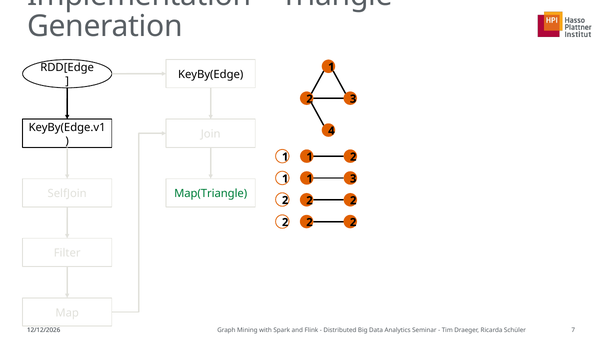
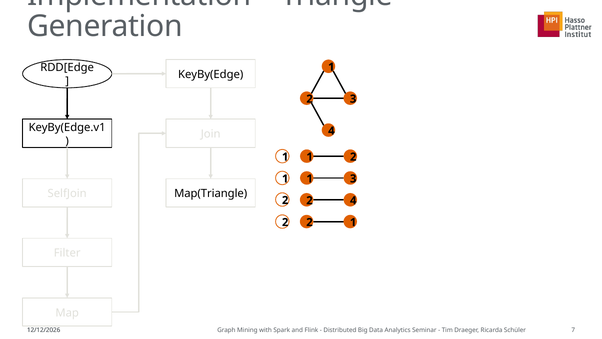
Map(Triangle colour: green -> black
2 at (353, 200): 2 -> 4
2 at (353, 222): 2 -> 1
